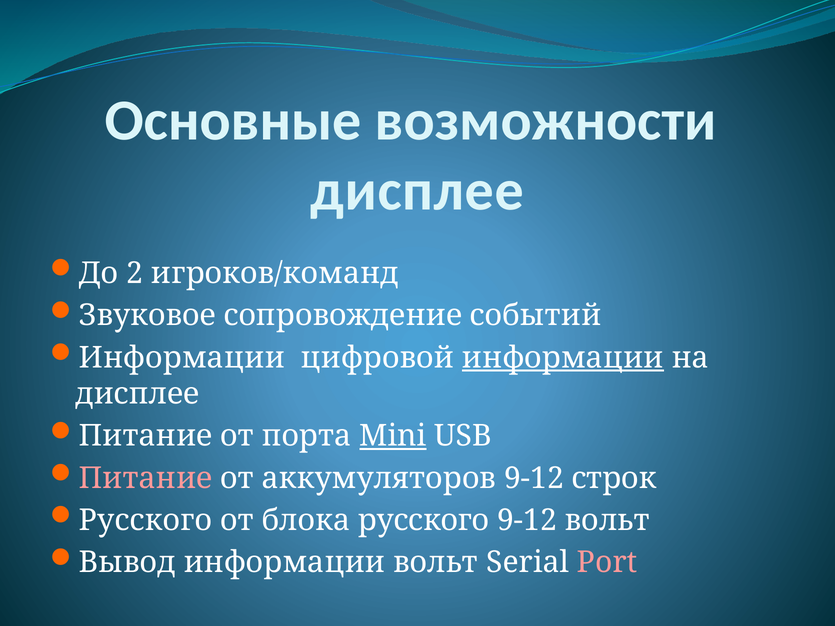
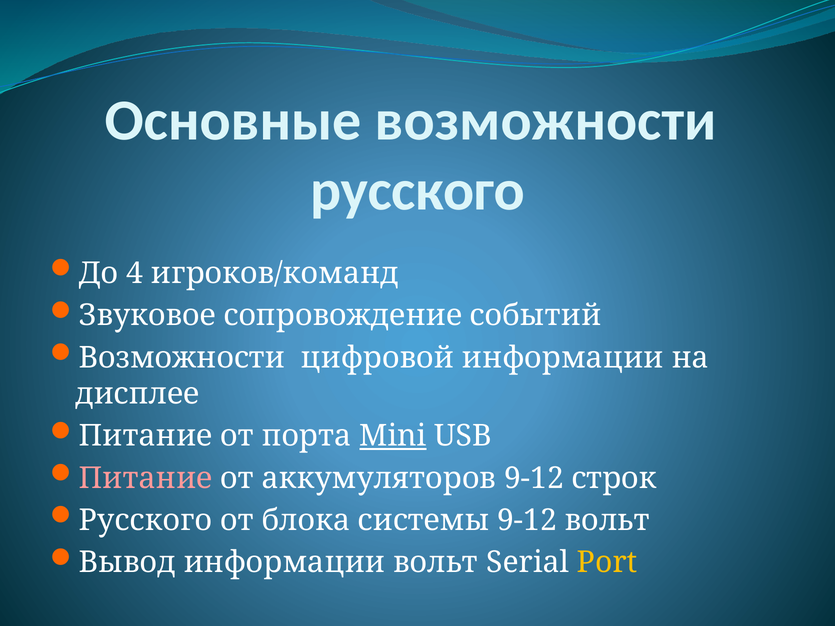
дисплее at (417, 191): дисплее -> русского
2: 2 -> 4
Информации at (182, 358): Информации -> Возможности
информации at (563, 358) underline: present -> none
блока русского: русского -> системы
Port colour: pink -> yellow
